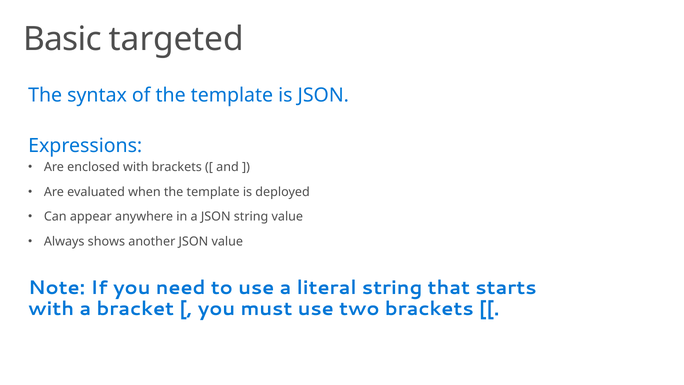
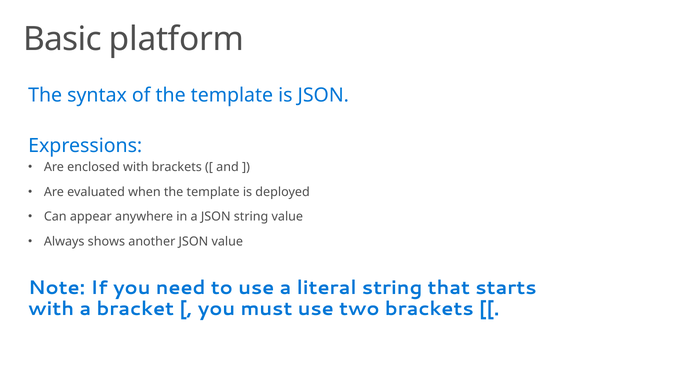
targeted: targeted -> platform
